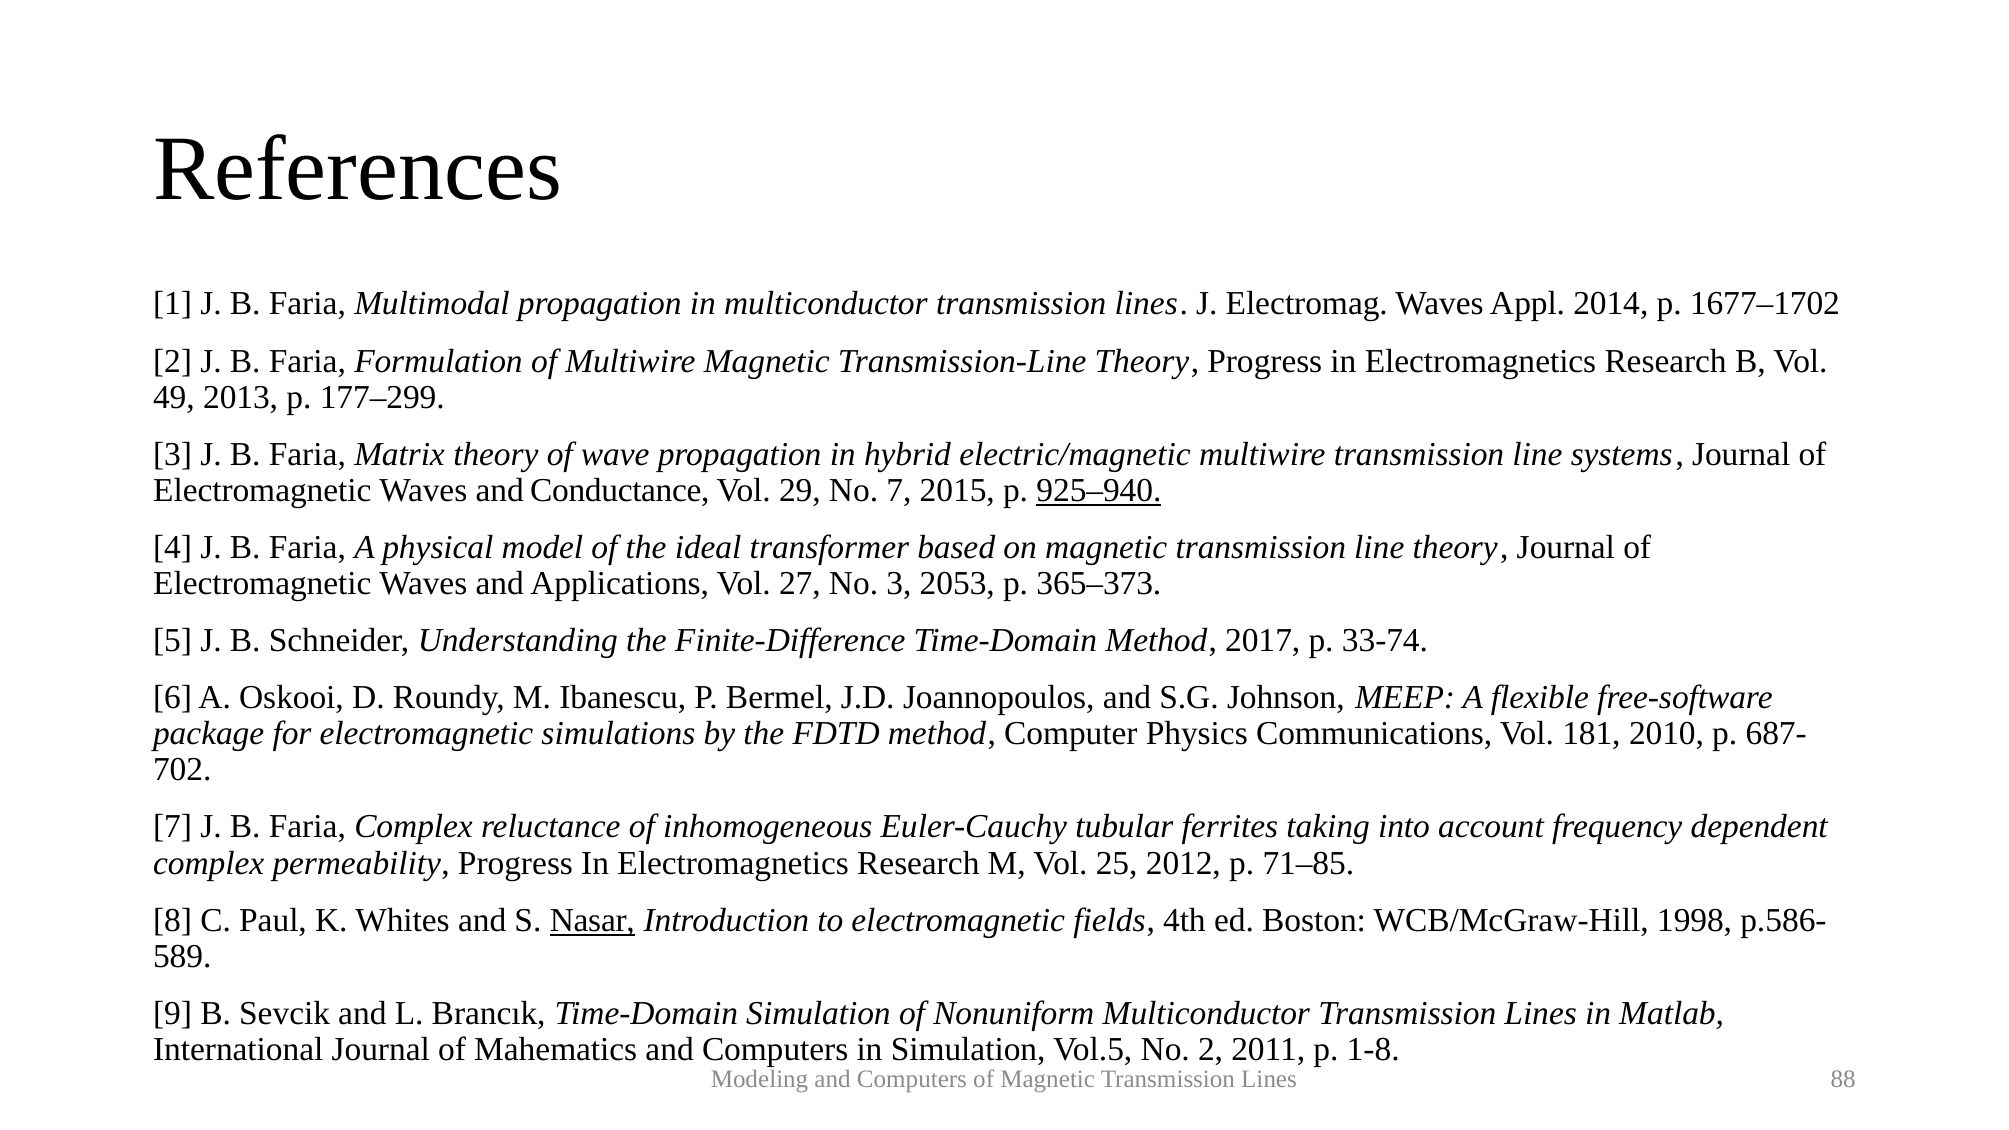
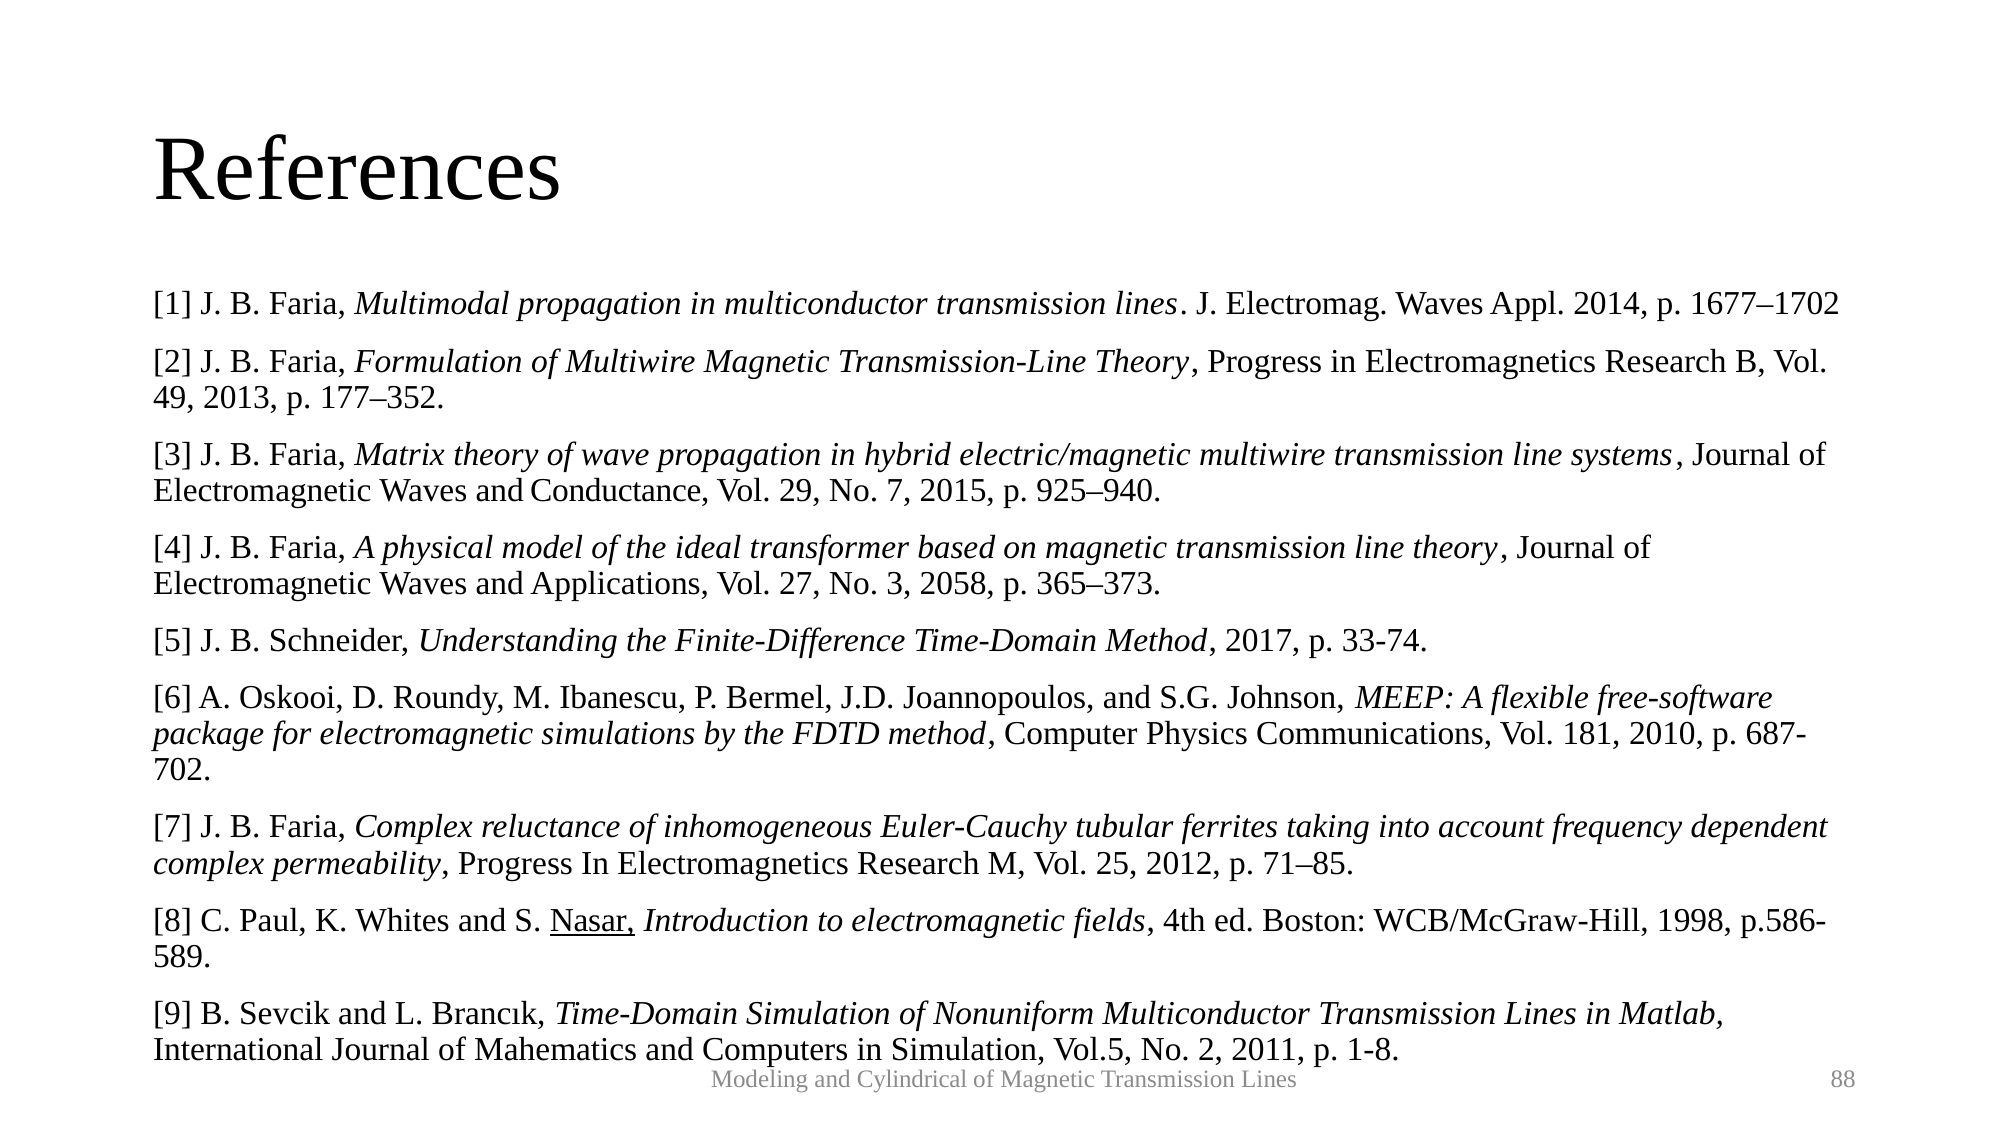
177–299: 177–299 -> 177–352
925–940 underline: present -> none
2053: 2053 -> 2058
Modeling and Computers: Computers -> Cylindrical
